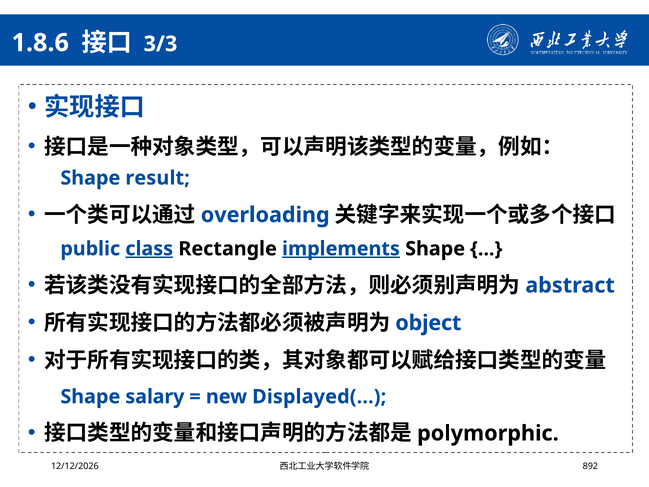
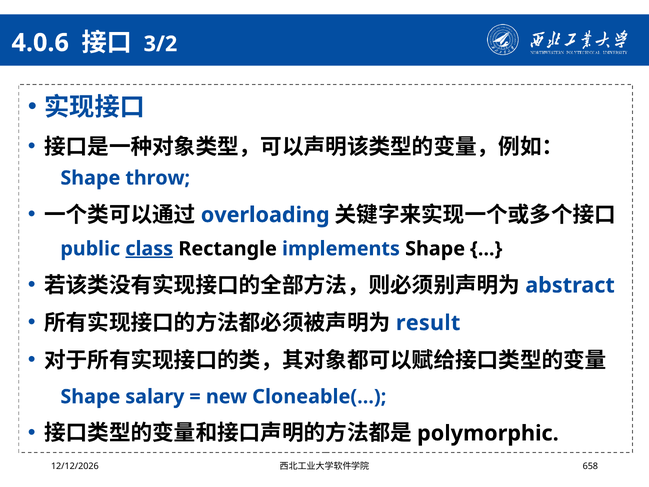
1.8.6: 1.8.6 -> 4.0.6
3/3: 3/3 -> 3/2
result: result -> throw
implements underline: present -> none
object: object -> result
Displayed(: Displayed( -> Cloneable(
892: 892 -> 658
